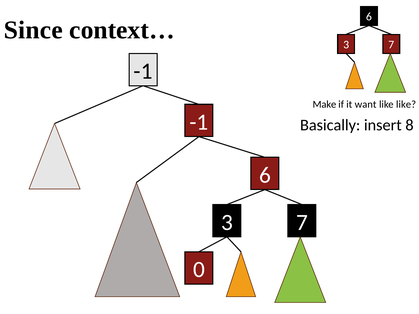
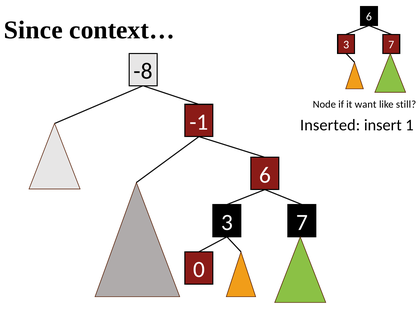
-1 at (143, 71): -1 -> -8
Make: Make -> Node
like like: like -> still
Basically: Basically -> Inserted
8: 8 -> 1
